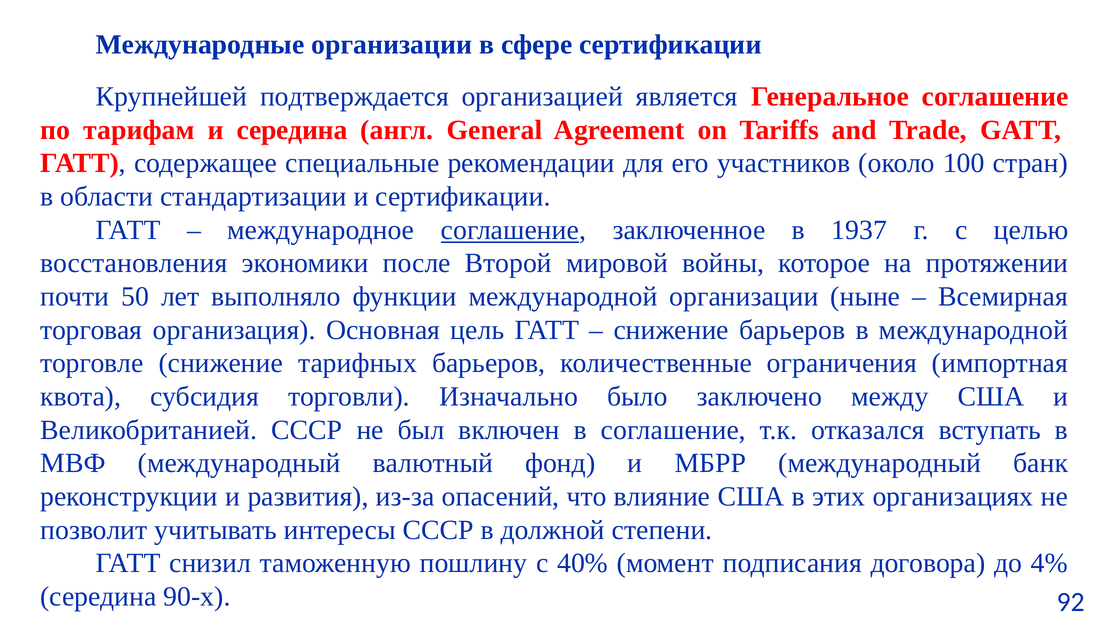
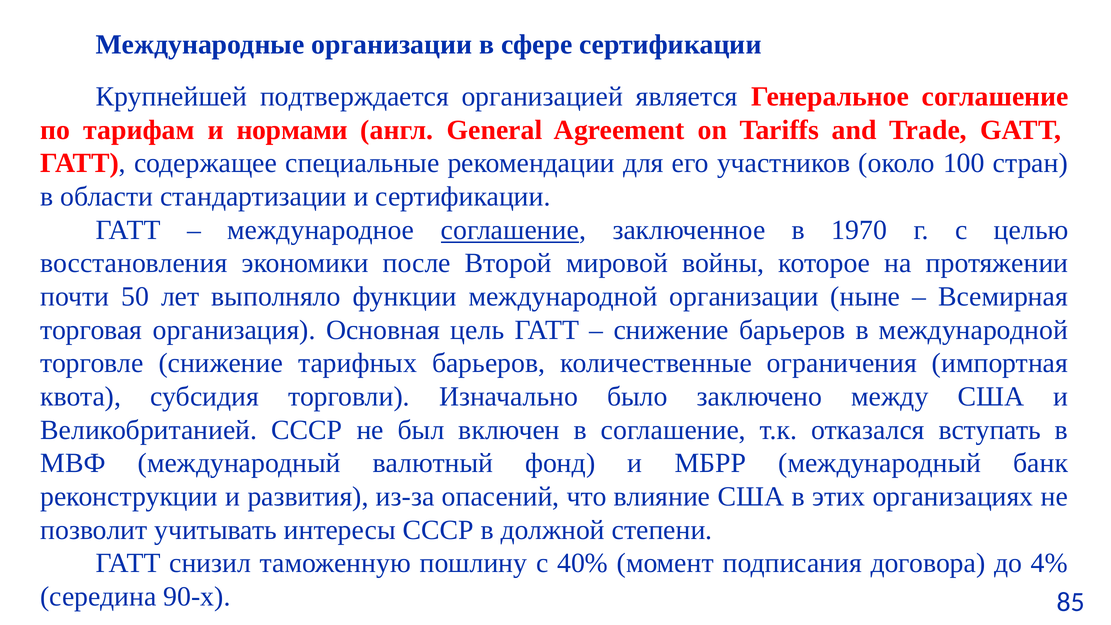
и середина: середина -> нормами
1937: 1937 -> 1970
92: 92 -> 85
